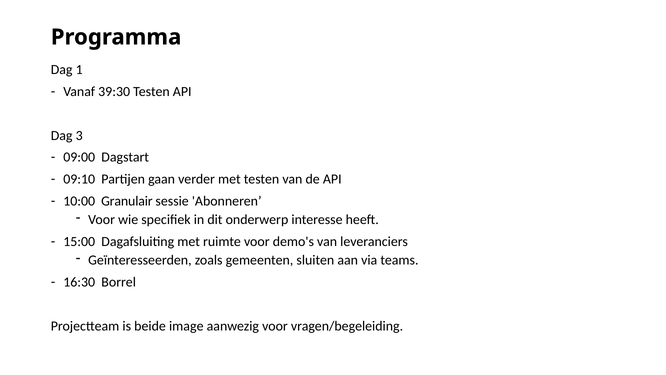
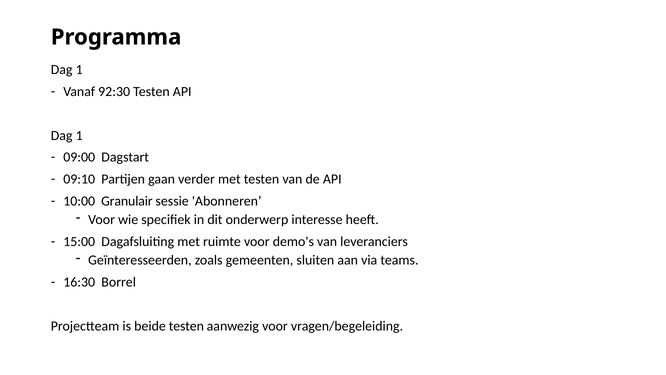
39:30: 39:30 -> 92:30
3 at (79, 135): 3 -> 1
beide image: image -> testen
